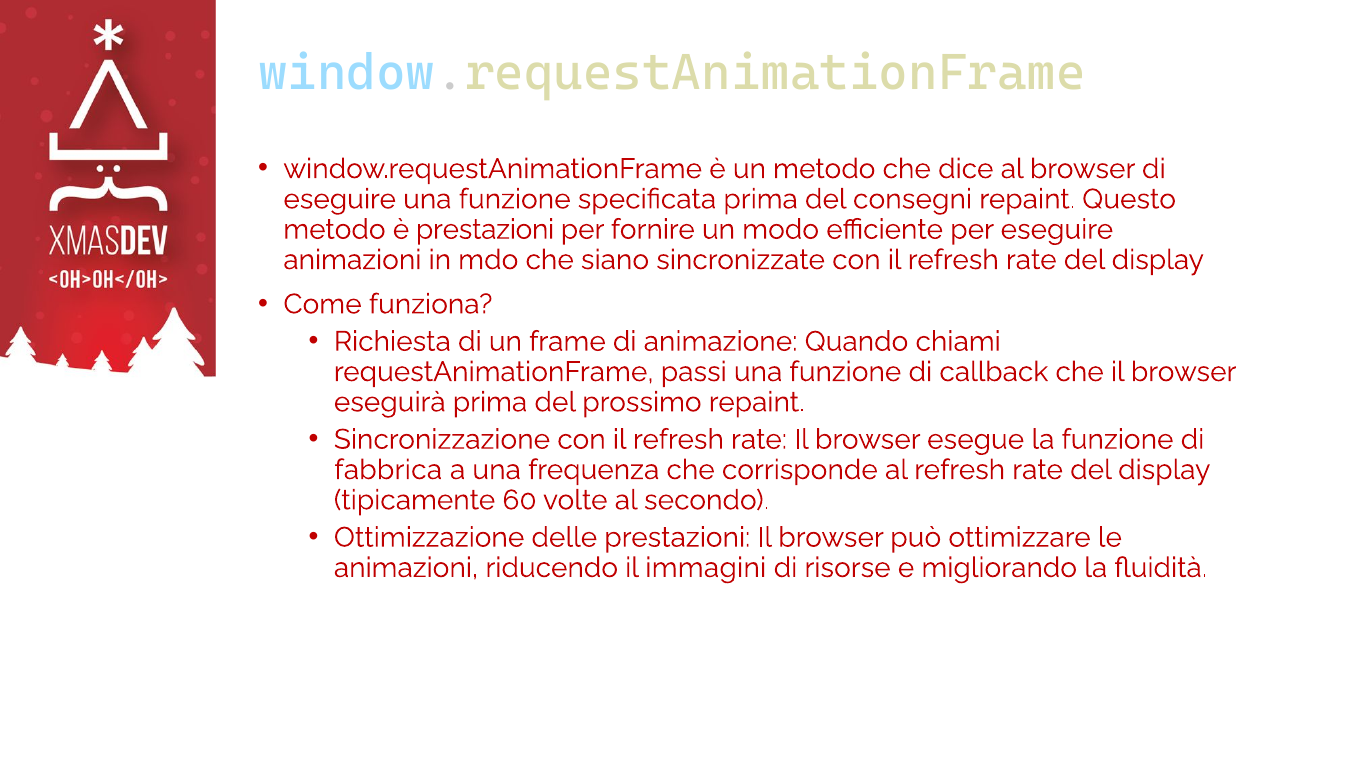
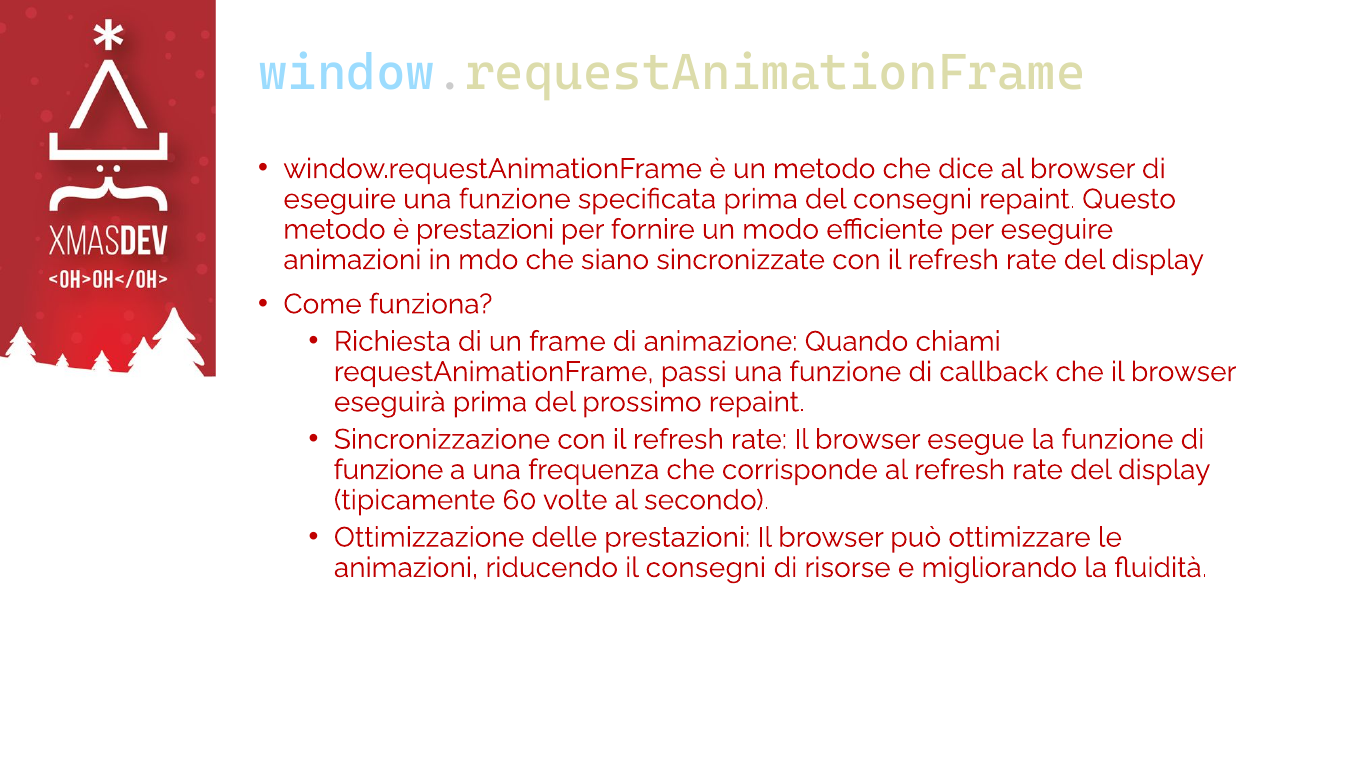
fabbrica at (388, 470): fabbrica -> funzione
il immagini: immagini -> consegni
